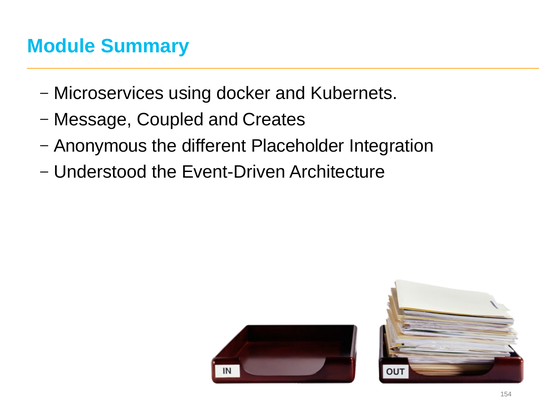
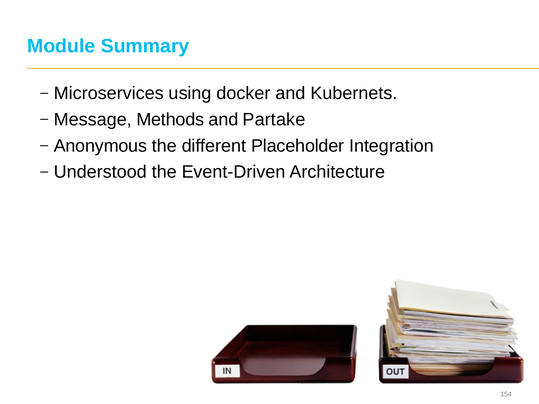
Coupled: Coupled -> Methods
Creates: Creates -> Partake
